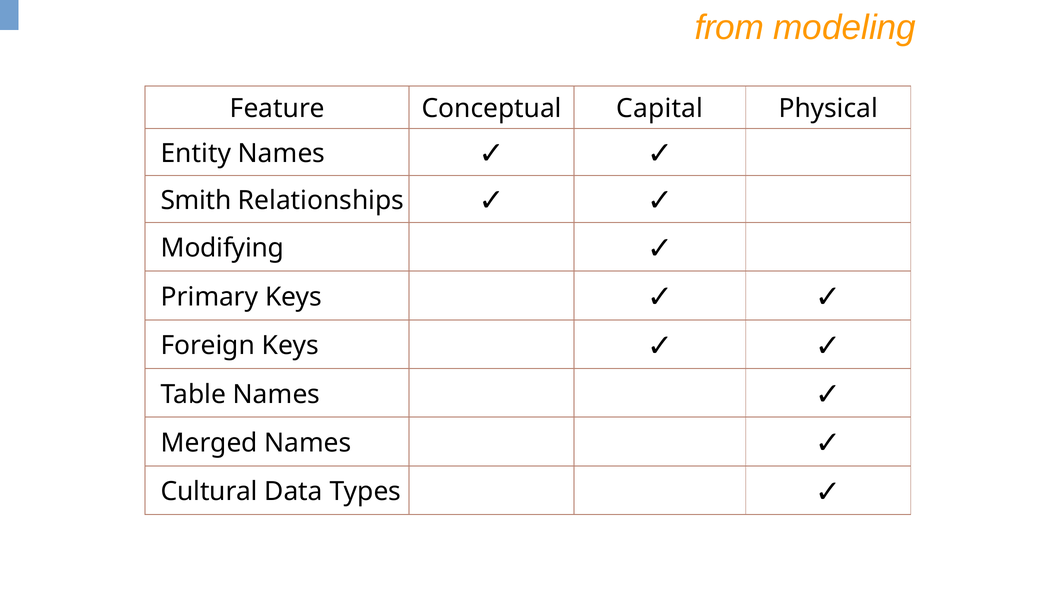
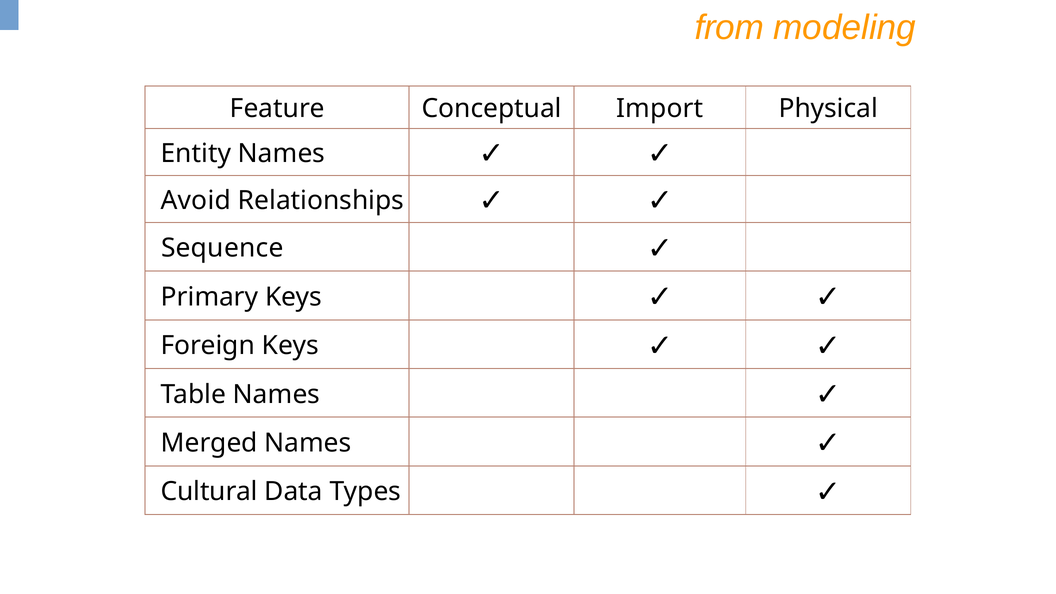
Capital: Capital -> Import
Smith: Smith -> Avoid
Modifying: Modifying -> Sequence
